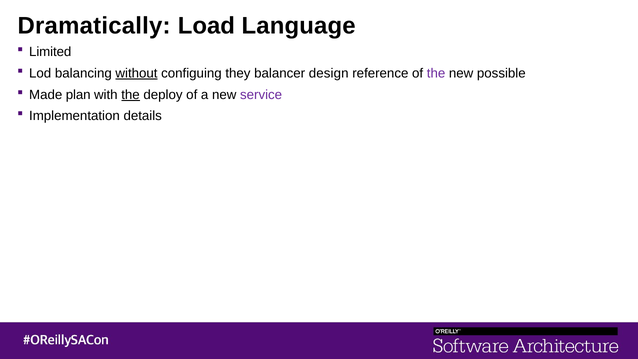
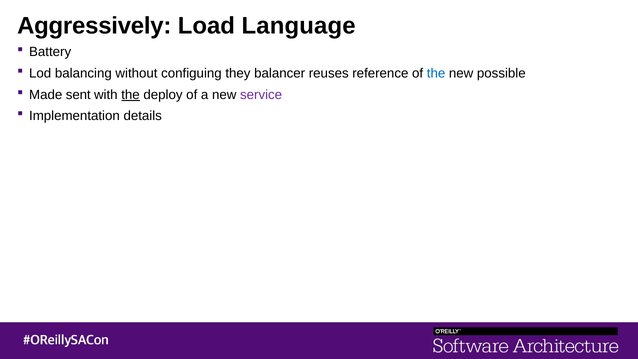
Dramatically: Dramatically -> Aggressively
Limited: Limited -> Battery
without underline: present -> none
design: design -> reuses
the at (436, 73) colour: purple -> blue
plan: plan -> sent
